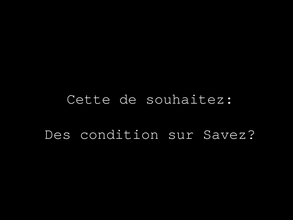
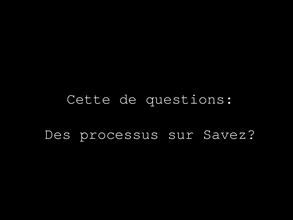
souhaitez: souhaitez -> questions
condition: condition -> processus
